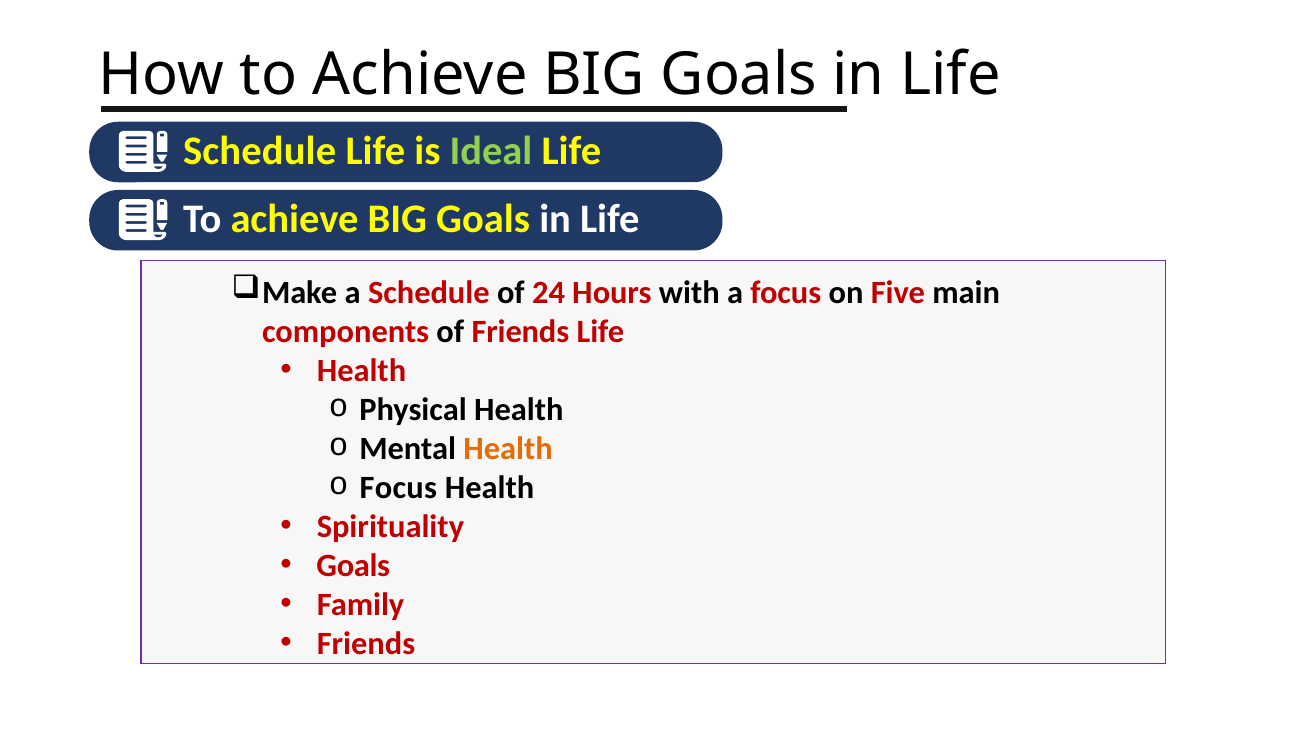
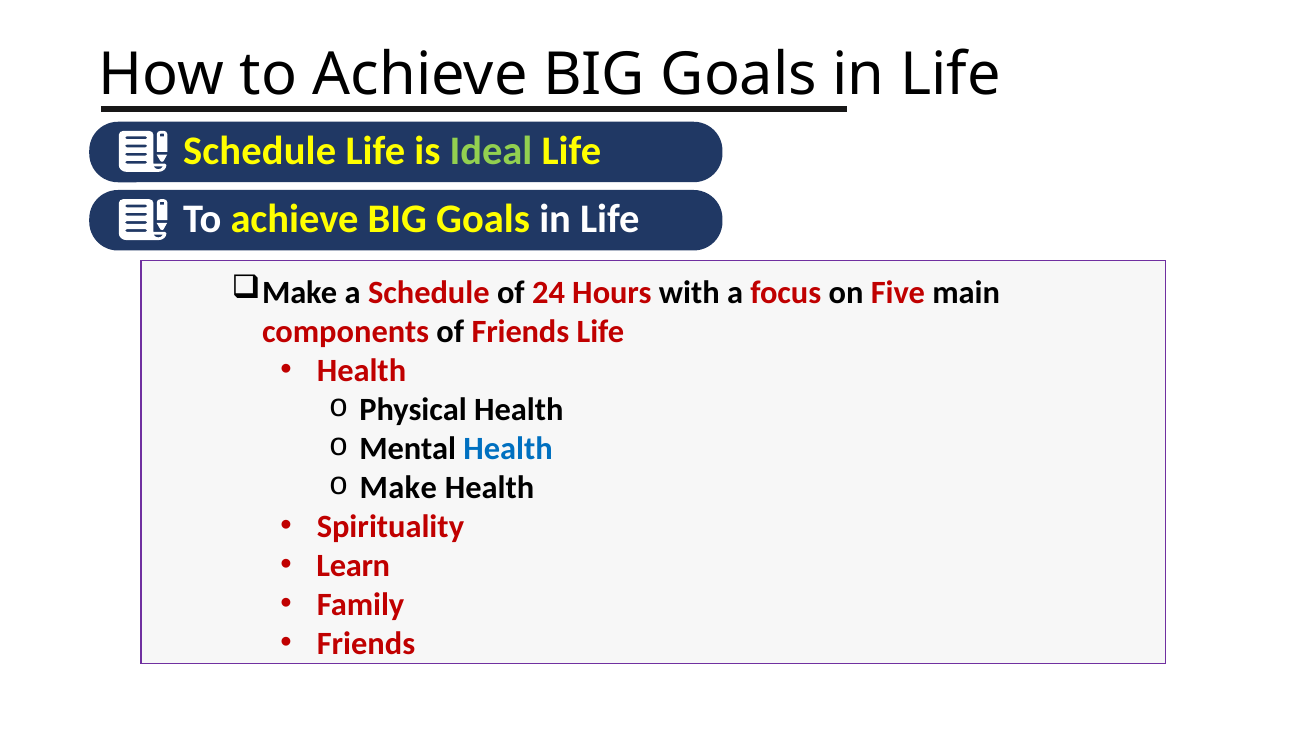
Health at (508, 449) colour: orange -> blue
Focus at (398, 488): Focus -> Make
Goals at (353, 566): Goals -> Learn
